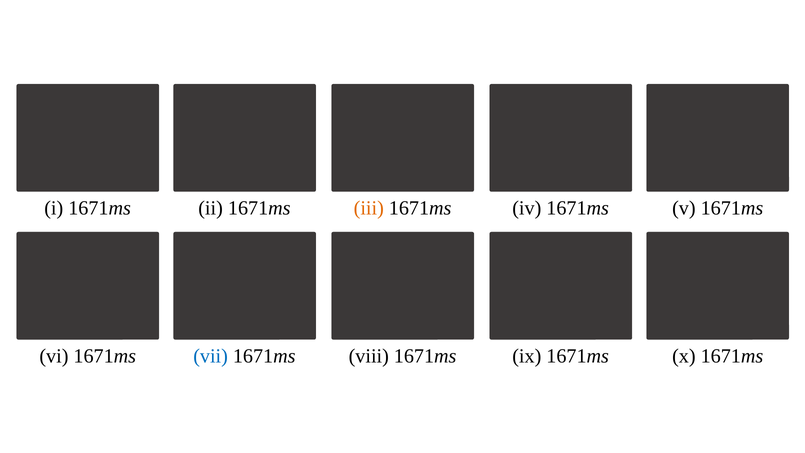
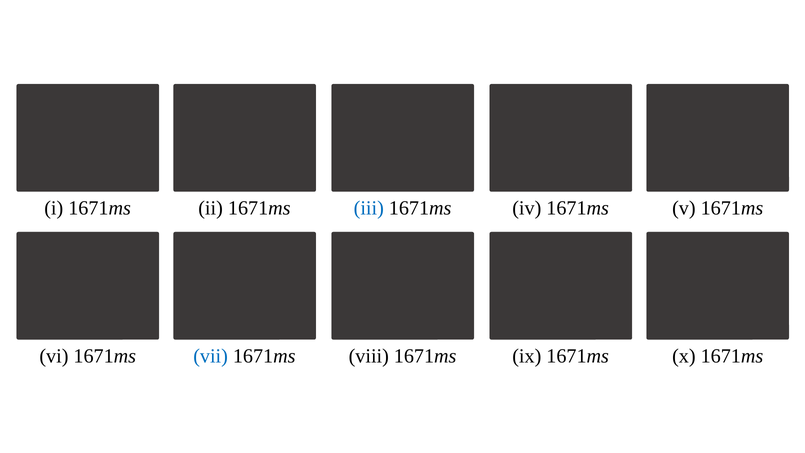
iii colour: orange -> blue
